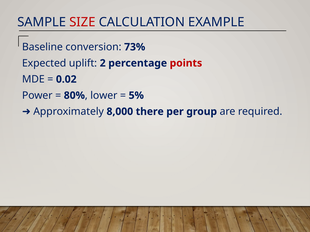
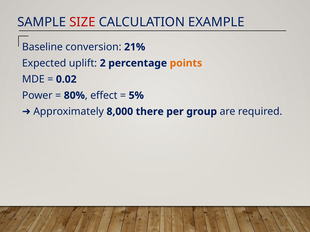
73%: 73% -> 21%
points colour: red -> orange
lower: lower -> effect
